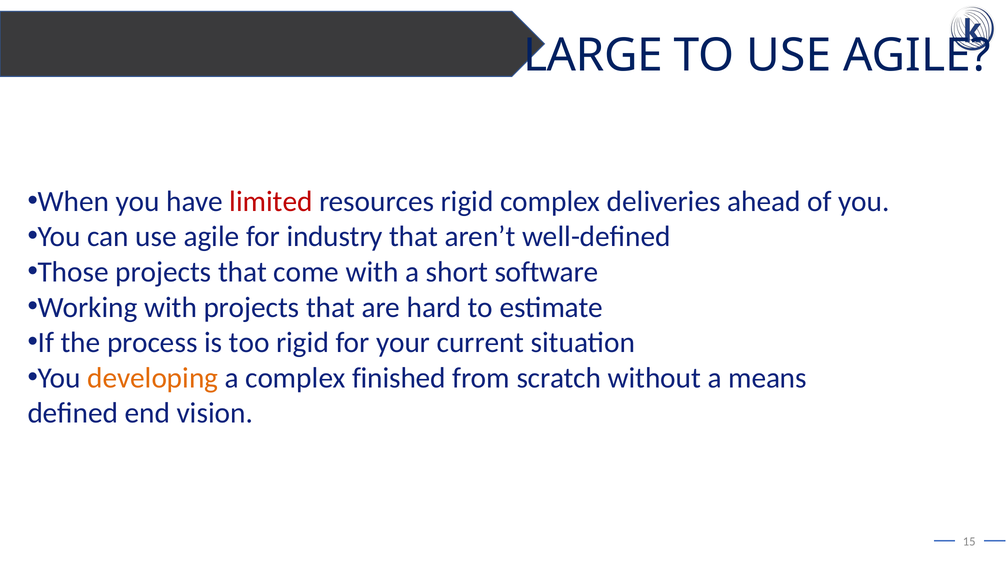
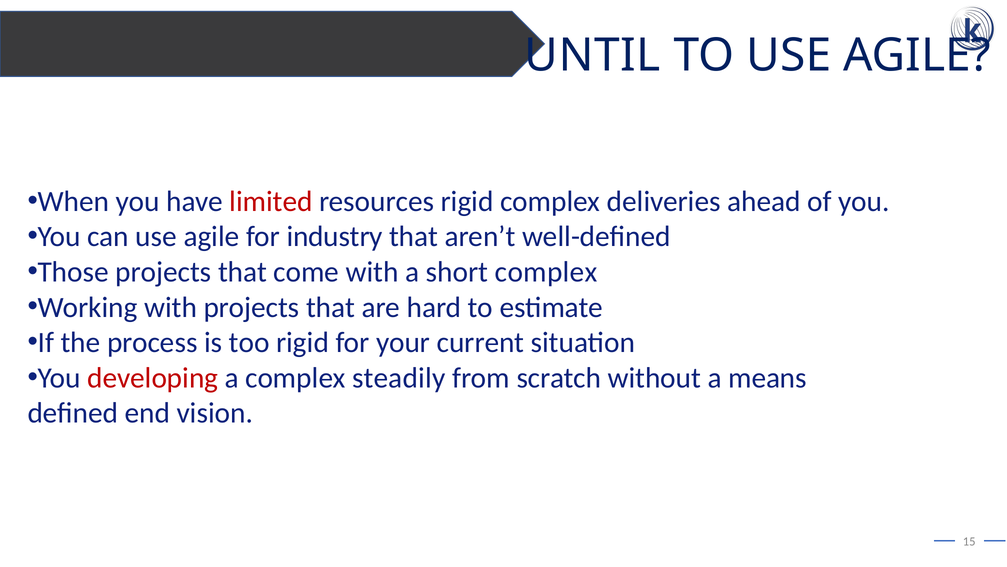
LARGE: LARGE -> UNTIL
short software: software -> complex
developing colour: orange -> red
finished: finished -> steadily
